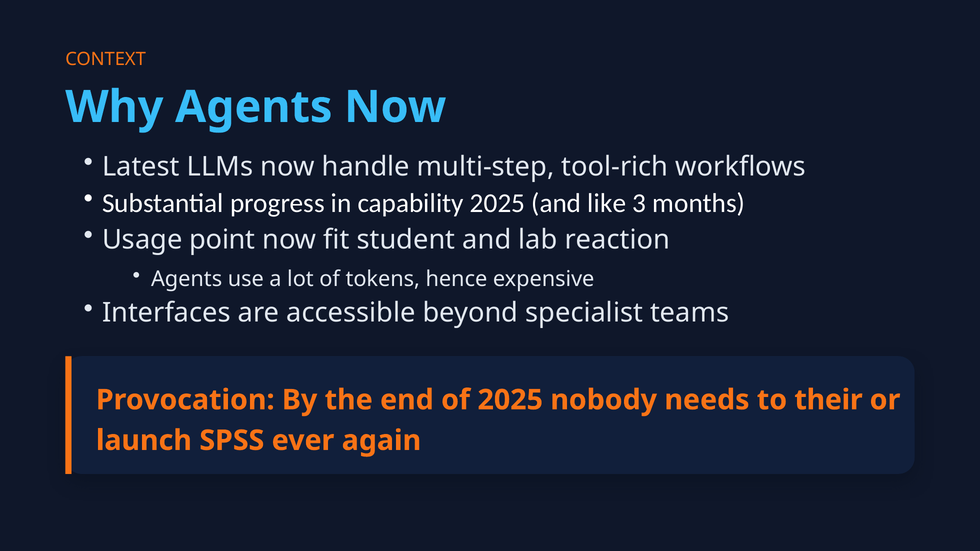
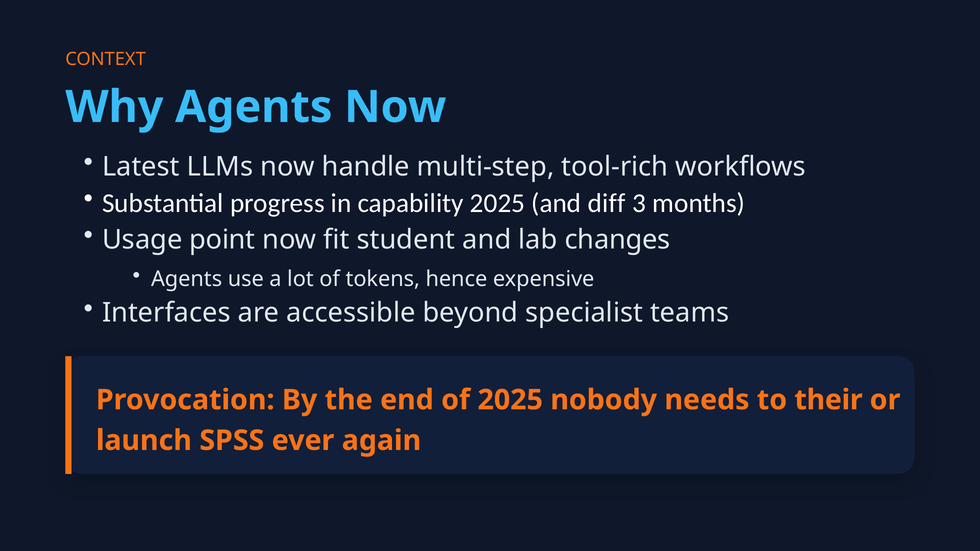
like: like -> diff
reaction: reaction -> changes
